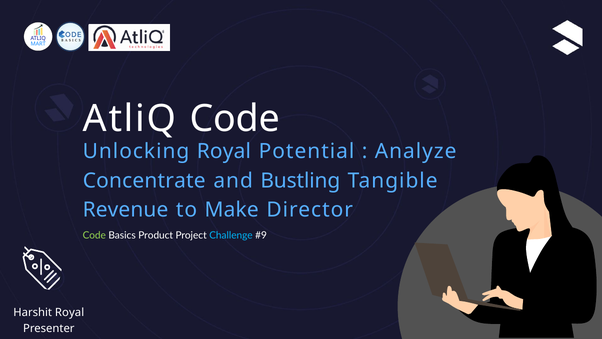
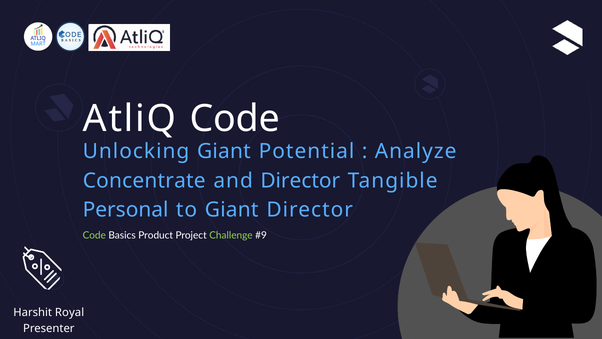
Unlocking Royal: Royal -> Giant
and Bustling: Bustling -> Director
Revenue: Revenue -> Personal
to Make: Make -> Giant
Challenge colour: light blue -> light green
